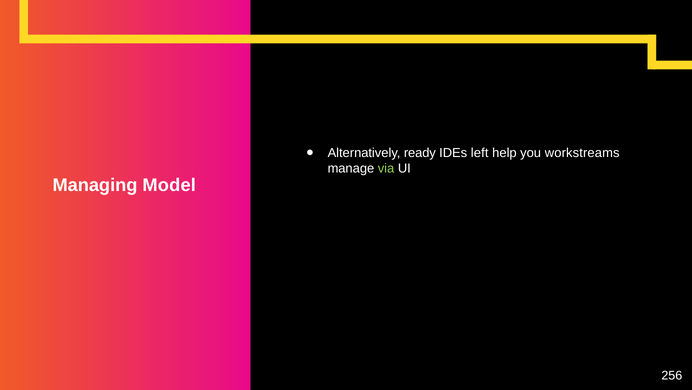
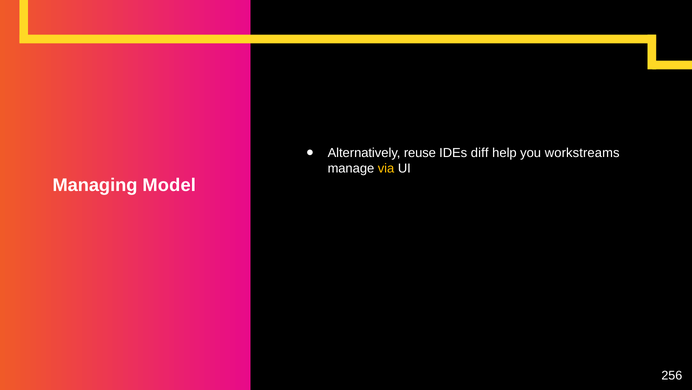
ready: ready -> reuse
left: left -> diff
via colour: light green -> yellow
